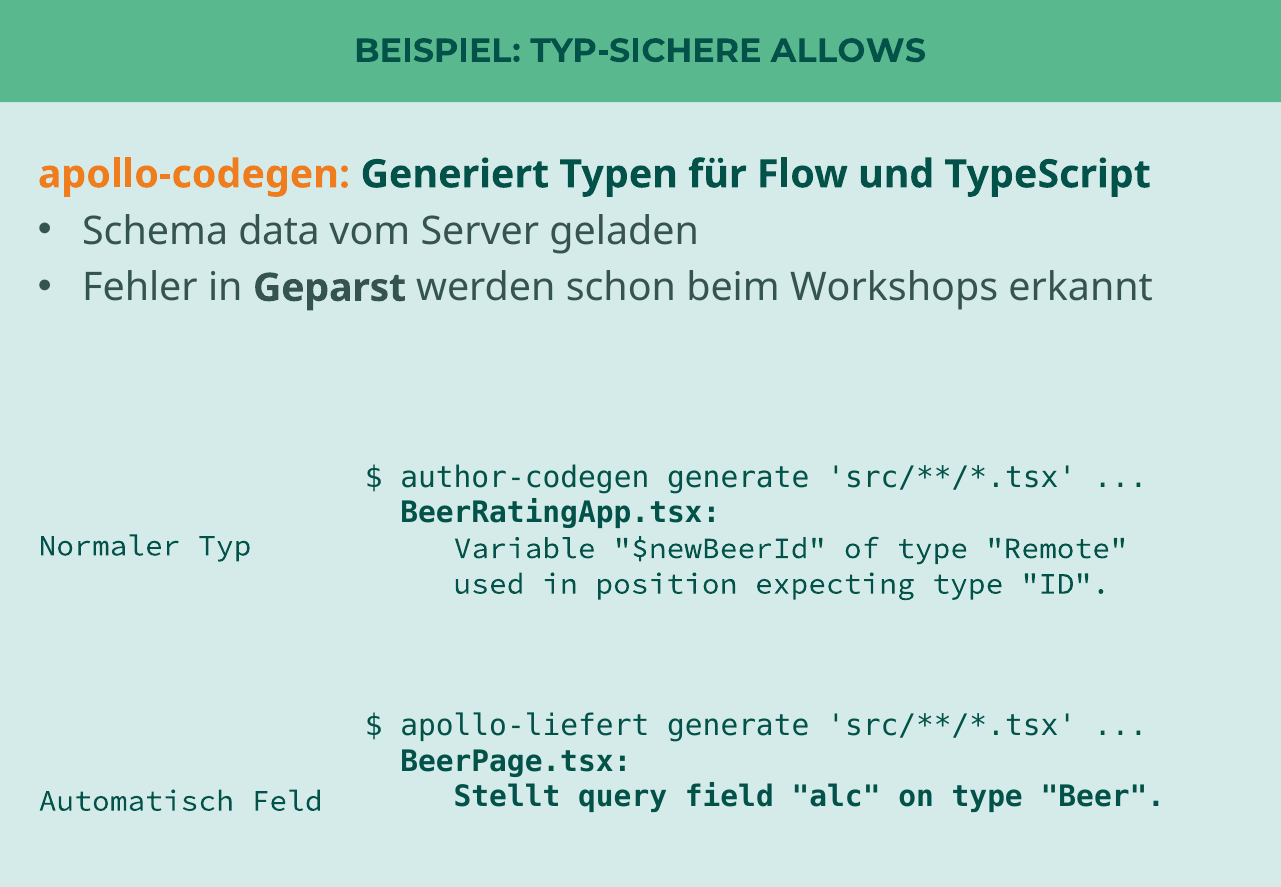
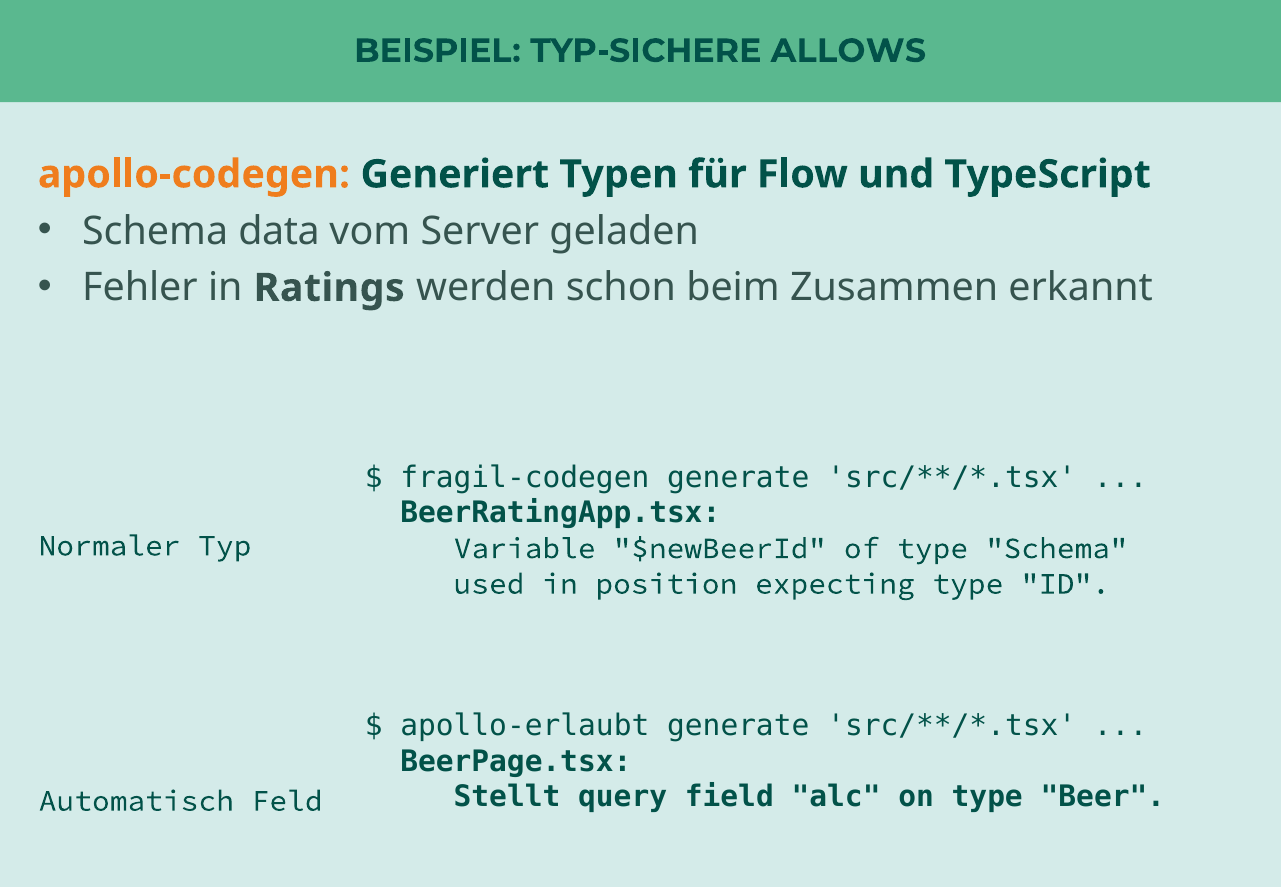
Geparst: Geparst -> Ratings
Workshops: Workshops -> Zusammen
author-codegen: author-codegen -> fragil-codegen
type Remote: Remote -> Schema
apollo-liefert: apollo-liefert -> apollo-erlaubt
